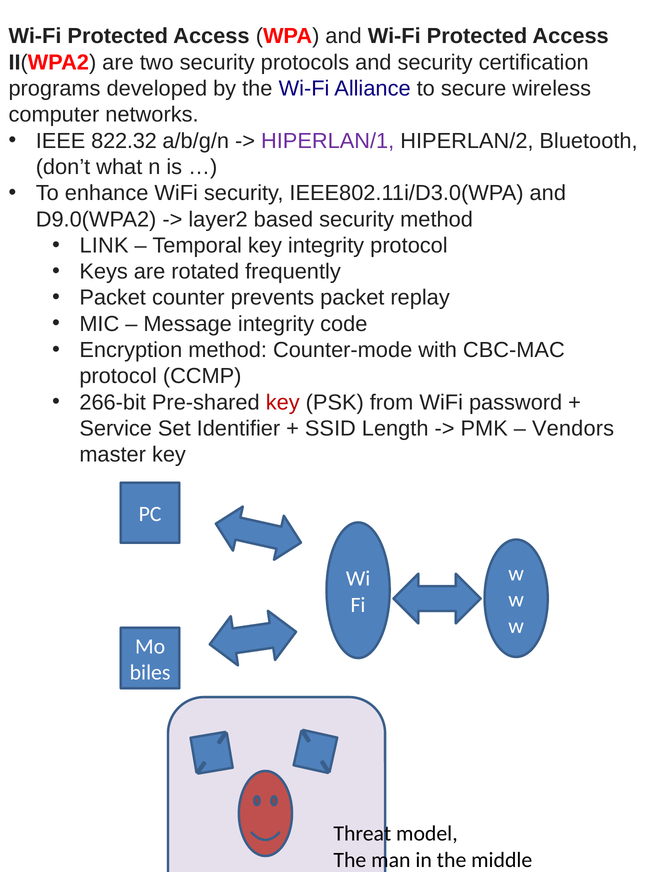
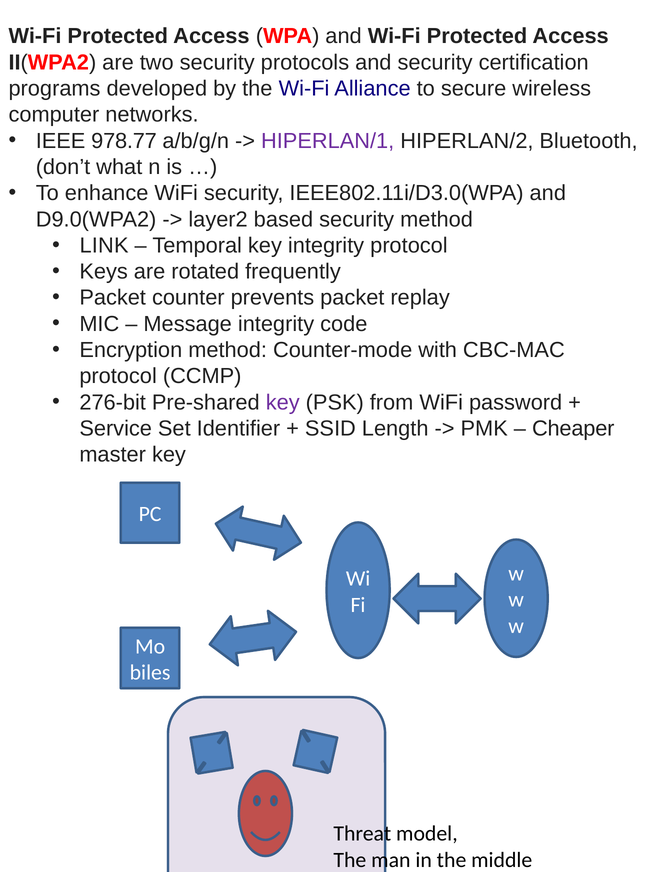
822.32: 822.32 -> 978.77
266-bit: 266-bit -> 276-bit
key at (283, 402) colour: red -> purple
Vendors: Vendors -> Cheaper
